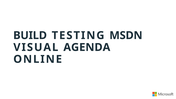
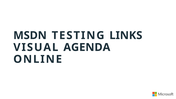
BUILD: BUILD -> MSDN
MSDN: MSDN -> LINKS
